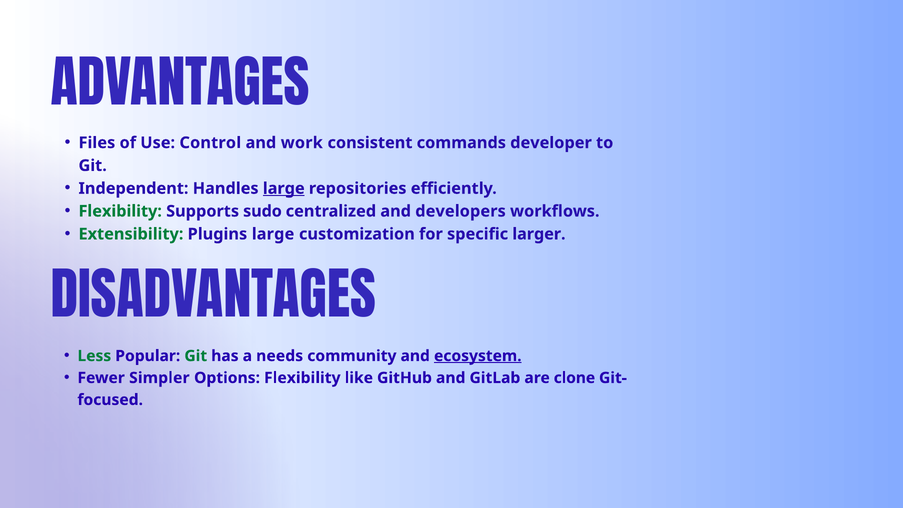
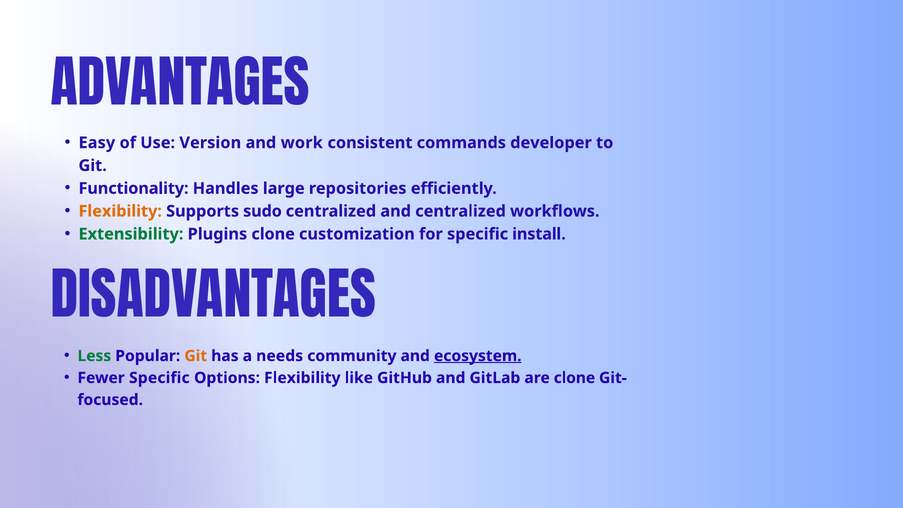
Files: Files -> Easy
Control: Control -> Version
Independent: Independent -> Functionality
large at (284, 188) underline: present -> none
Flexibility at (120, 211) colour: green -> orange
and developers: developers -> centralized
Plugins large: large -> clone
larger: larger -> install
Git at (196, 356) colour: green -> orange
Fewer Simpler: Simpler -> Specific
